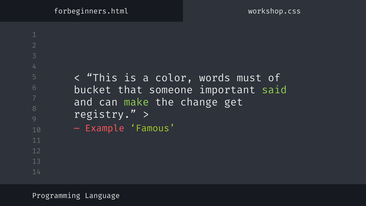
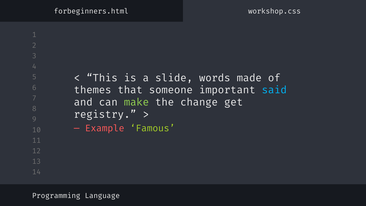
color: color -> slide
must: must -> made
bucket: bucket -> themes
said colour: light green -> light blue
